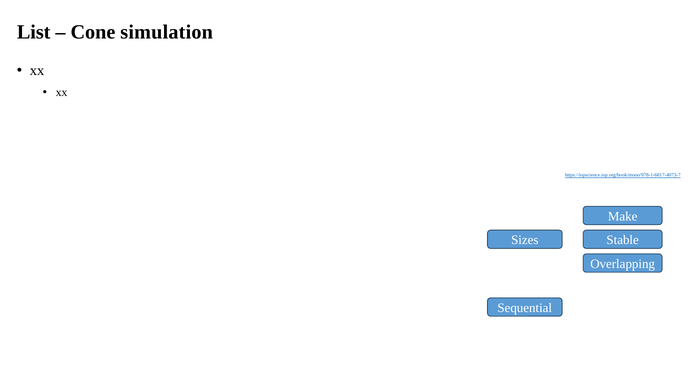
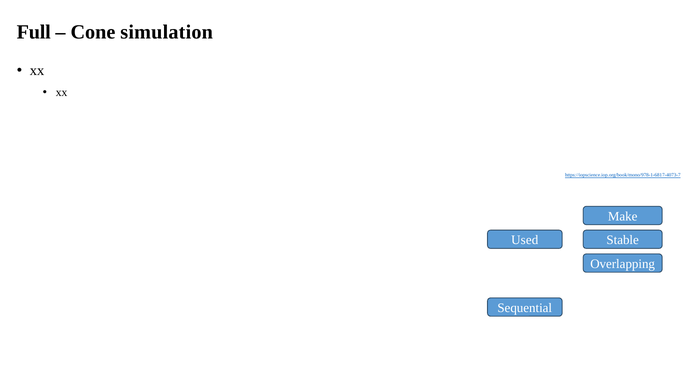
List: List -> Full
Sizes: Sizes -> Used
